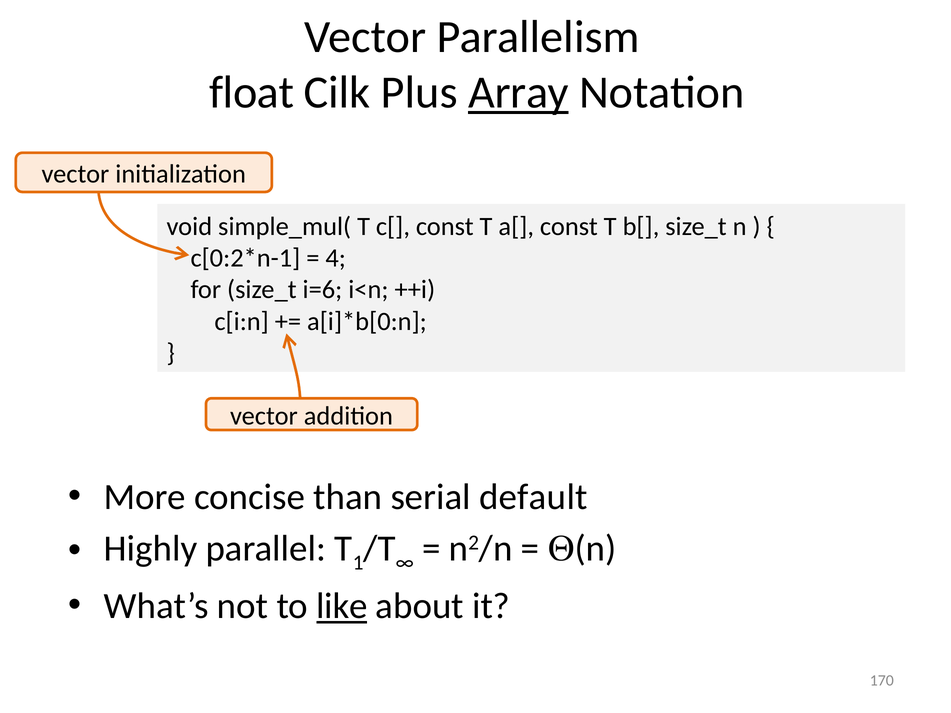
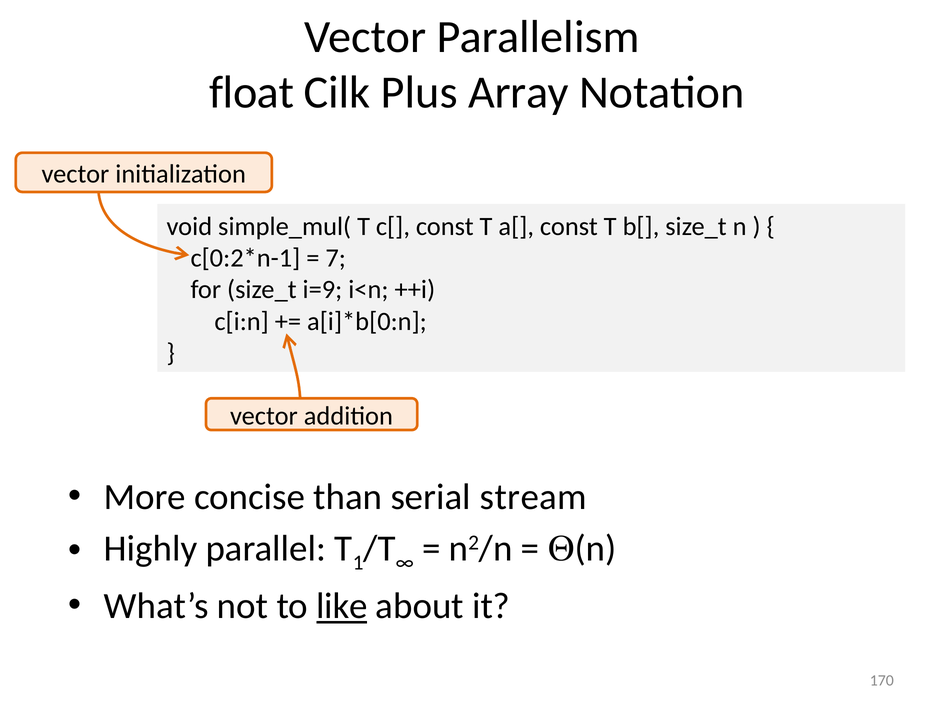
Array underline: present -> none
4: 4 -> 7
i=6: i=6 -> i=9
default: default -> stream
